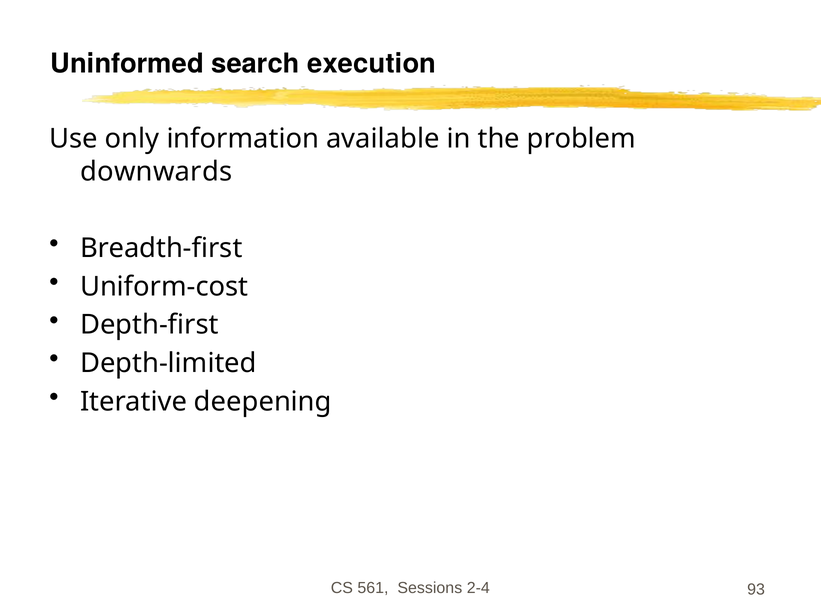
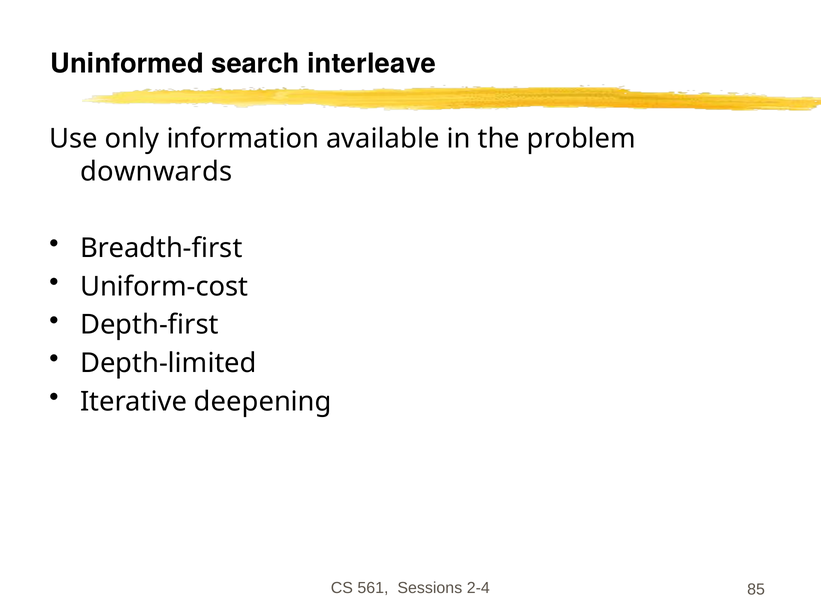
execution: execution -> interleave
93: 93 -> 85
